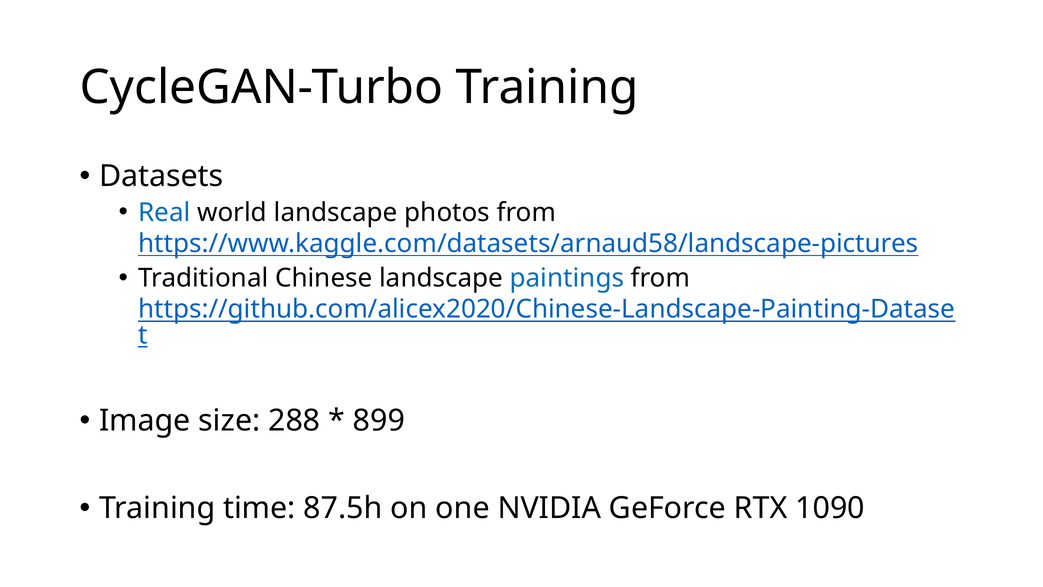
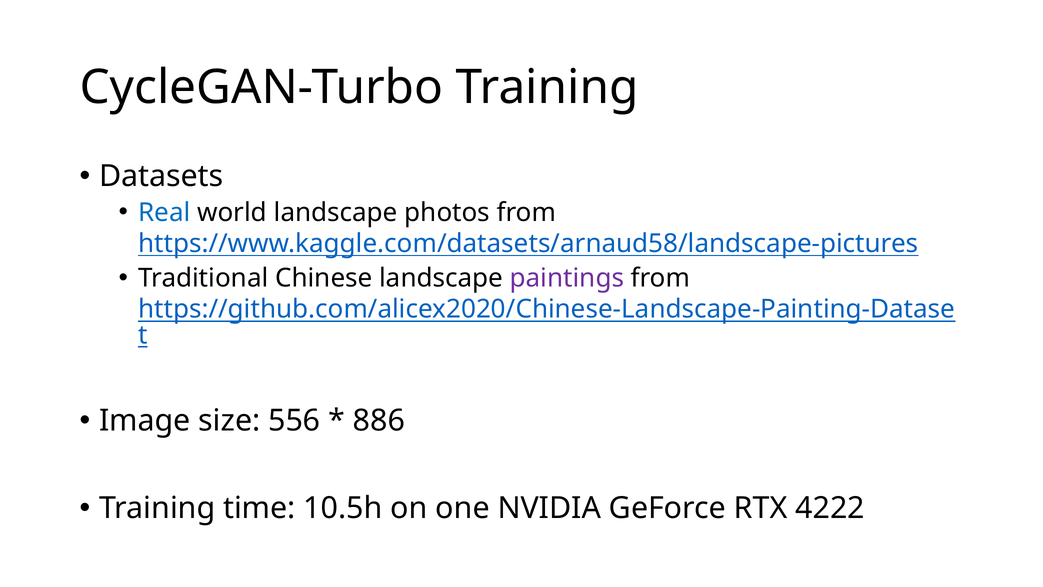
paintings colour: blue -> purple
288: 288 -> 556
899: 899 -> 886
87.5h: 87.5h -> 10.5h
1090: 1090 -> 4222
